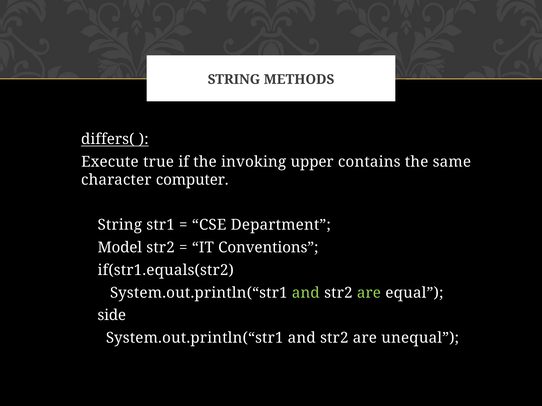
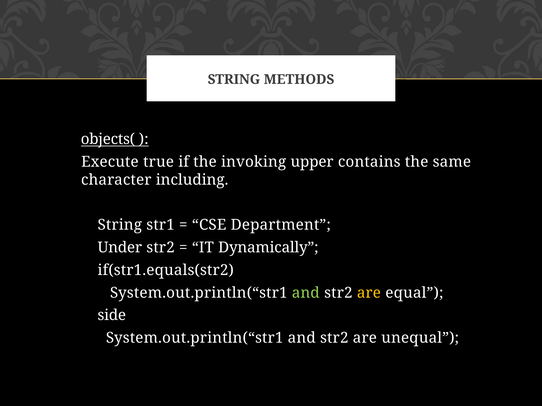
differs(: differs( -> objects(
computer: computer -> including
Model: Model -> Under
Conventions: Conventions -> Dynamically
are at (369, 293) colour: light green -> yellow
